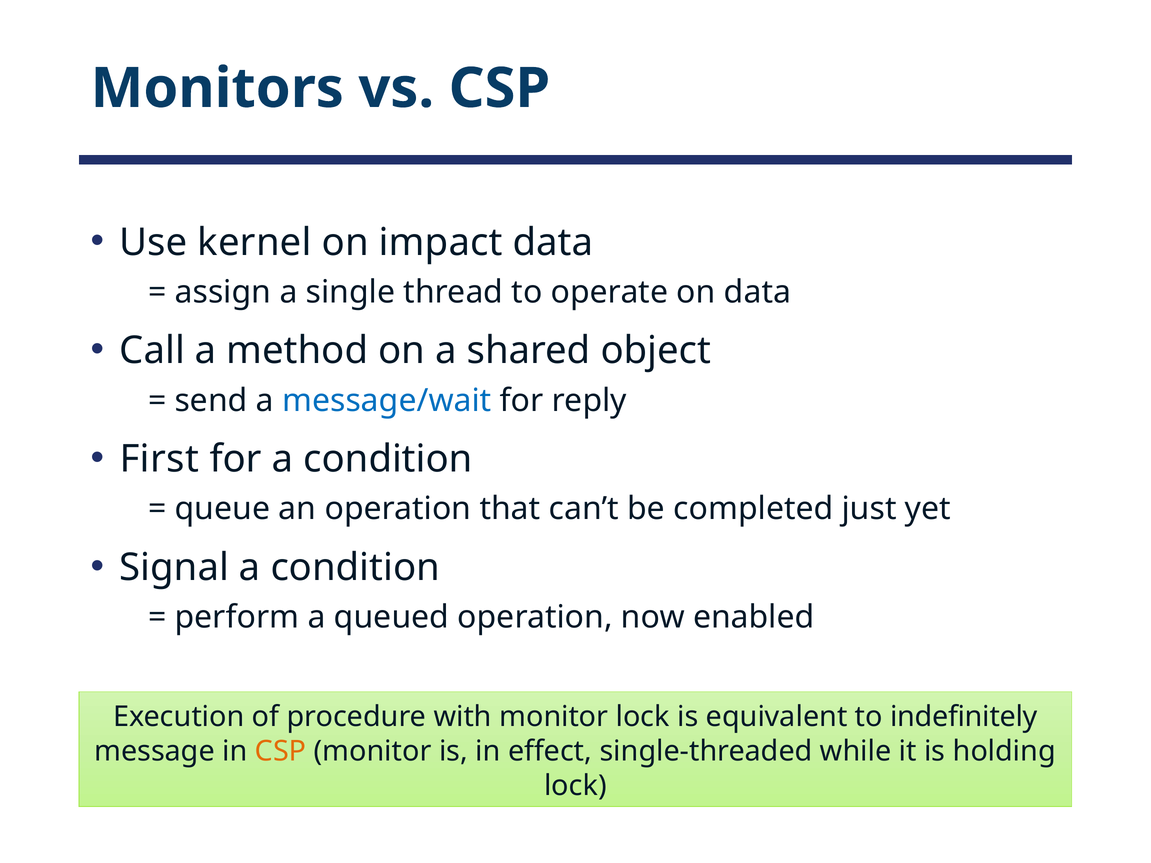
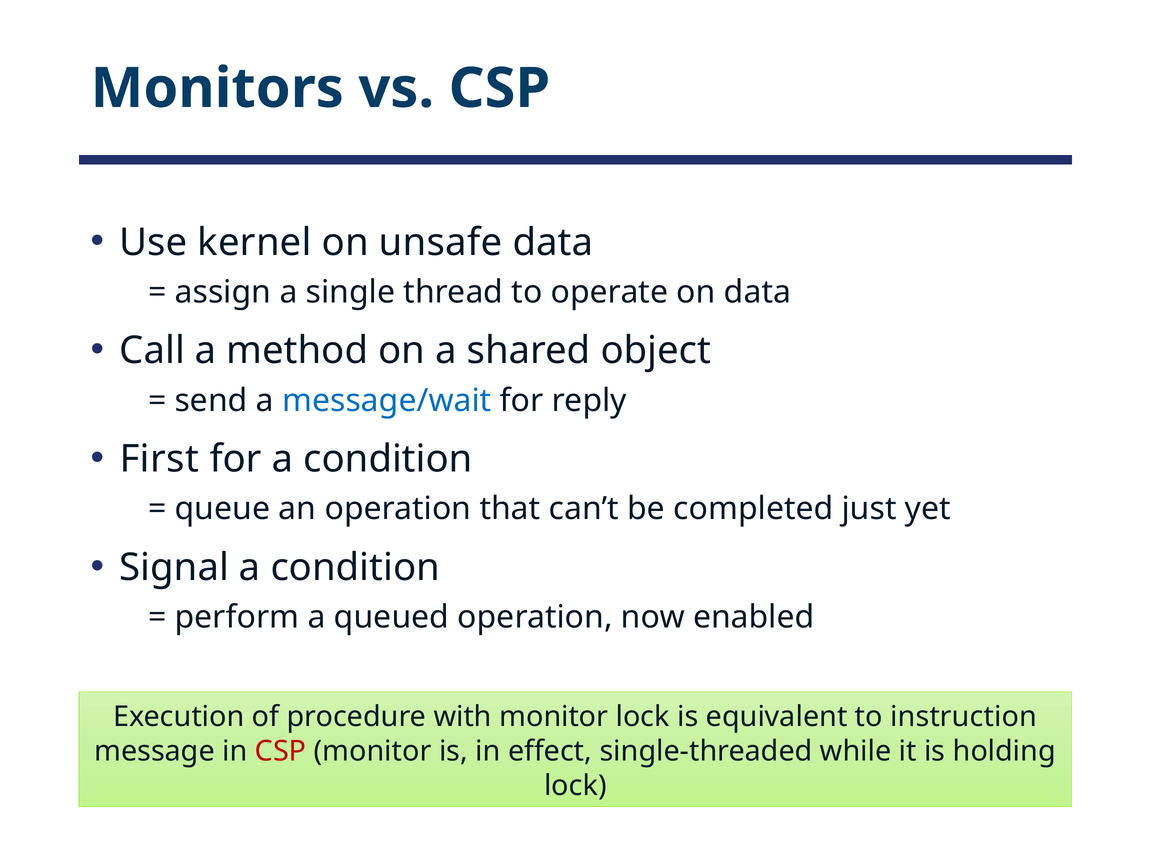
impact: impact -> unsafe
indefinitely: indefinitely -> instruction
CSP at (281, 751) colour: orange -> red
